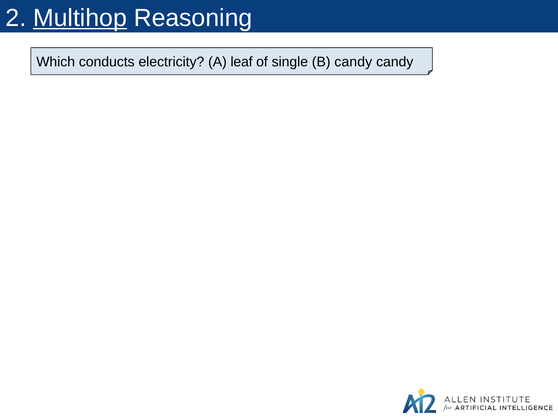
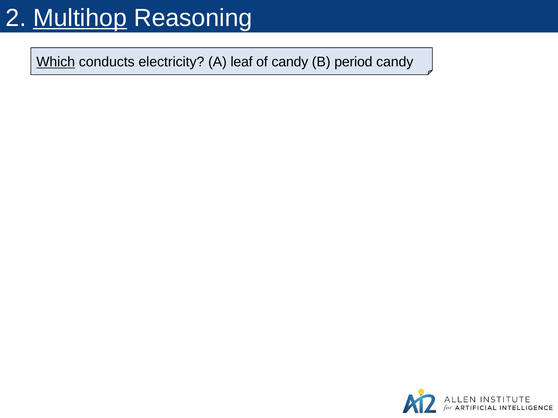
Which underline: none -> present
of single: single -> candy
B candy: candy -> period
